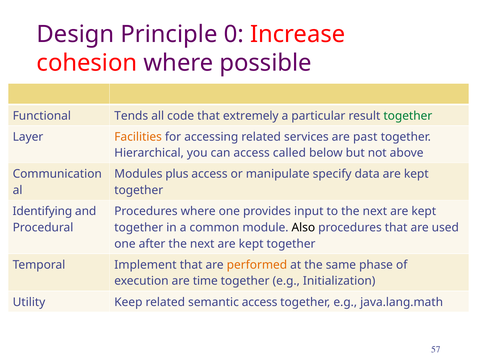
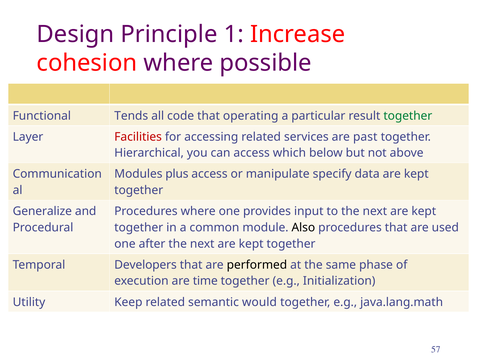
0: 0 -> 1
extremely: extremely -> operating
Facilities colour: orange -> red
called: called -> which
Identifying: Identifying -> Generalize
Implement: Implement -> Developers
performed colour: orange -> black
semantic access: access -> would
